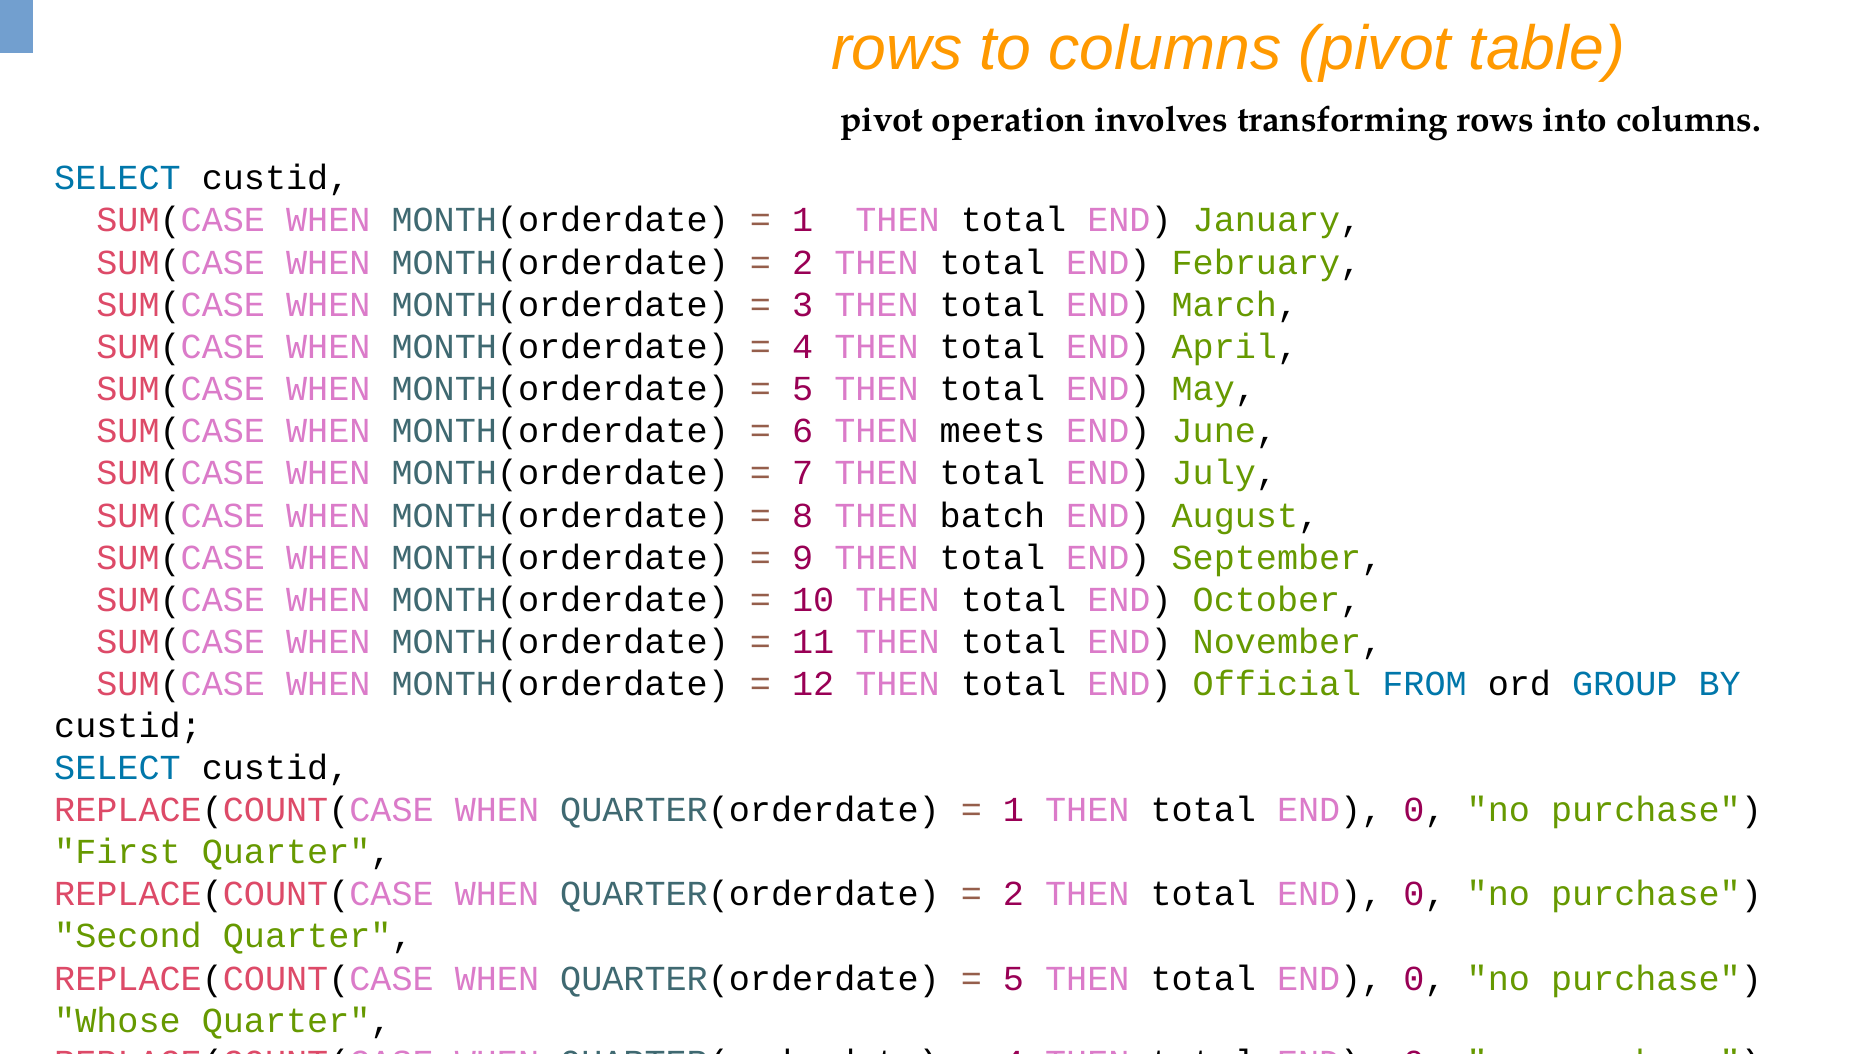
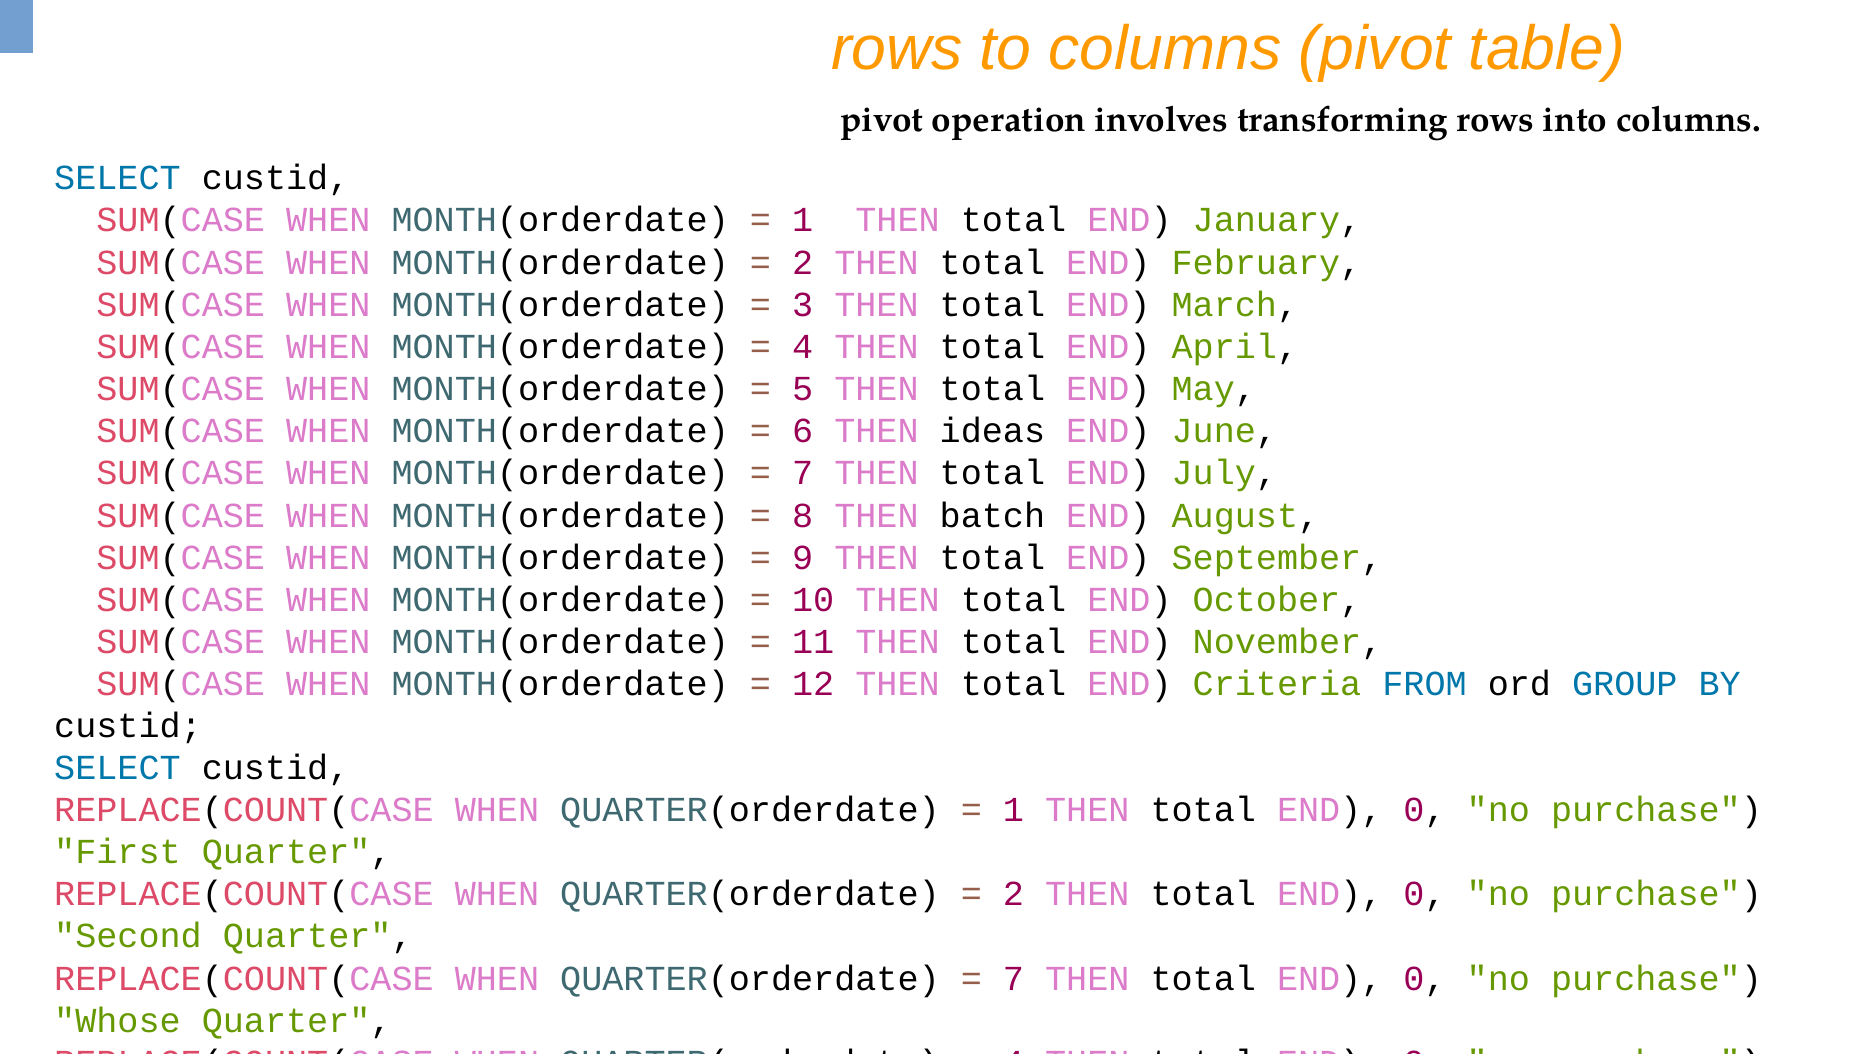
meets: meets -> ideas
Official: Official -> Criteria
5 at (1013, 979): 5 -> 7
